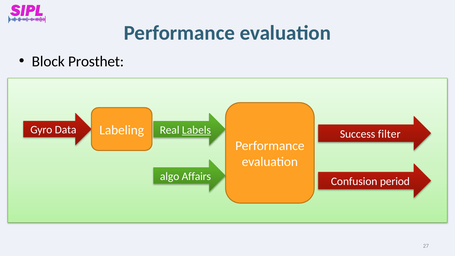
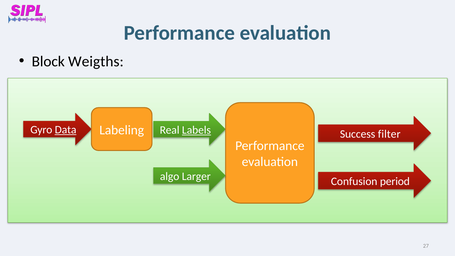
Prosthet: Prosthet -> Weigths
Data underline: none -> present
Affairs: Affairs -> Larger
